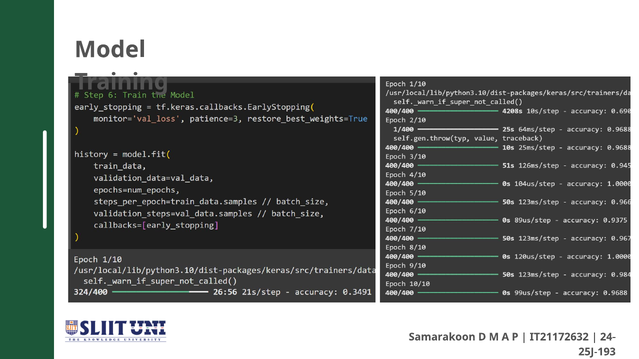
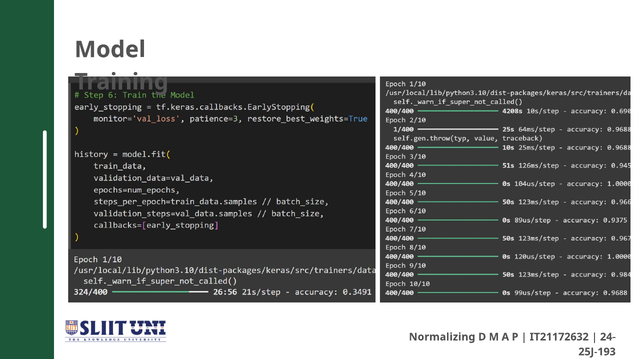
Samarakoon: Samarakoon -> Normalizing
